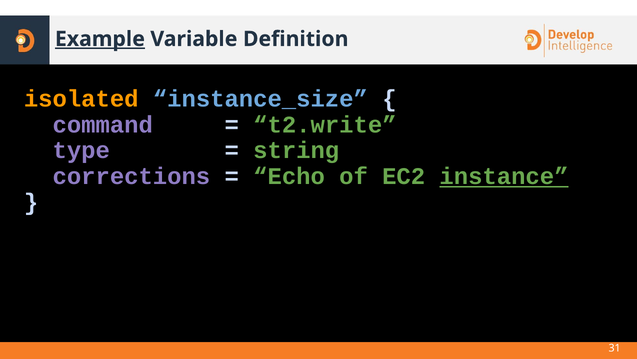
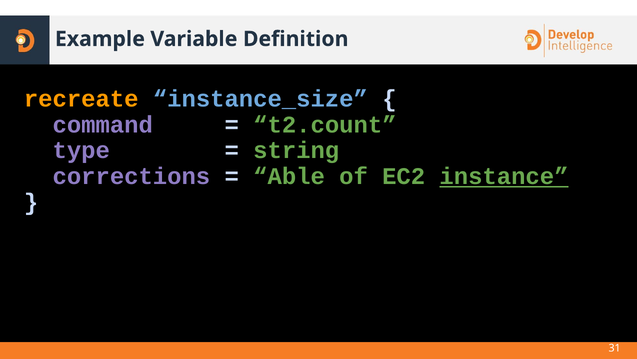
Example underline: present -> none
isolated: isolated -> recreate
t2.write: t2.write -> t2.count
Echo: Echo -> Able
